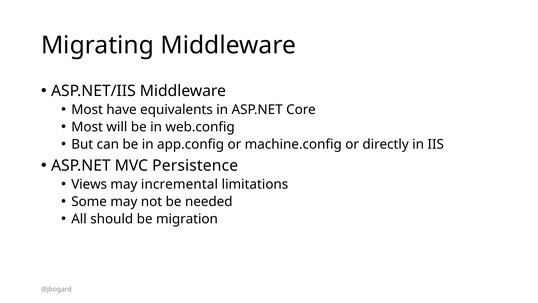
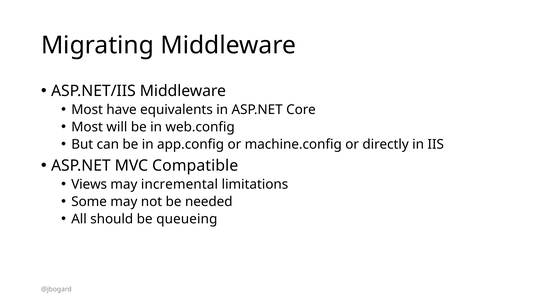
Persistence: Persistence -> Compatible
migration: migration -> queueing
